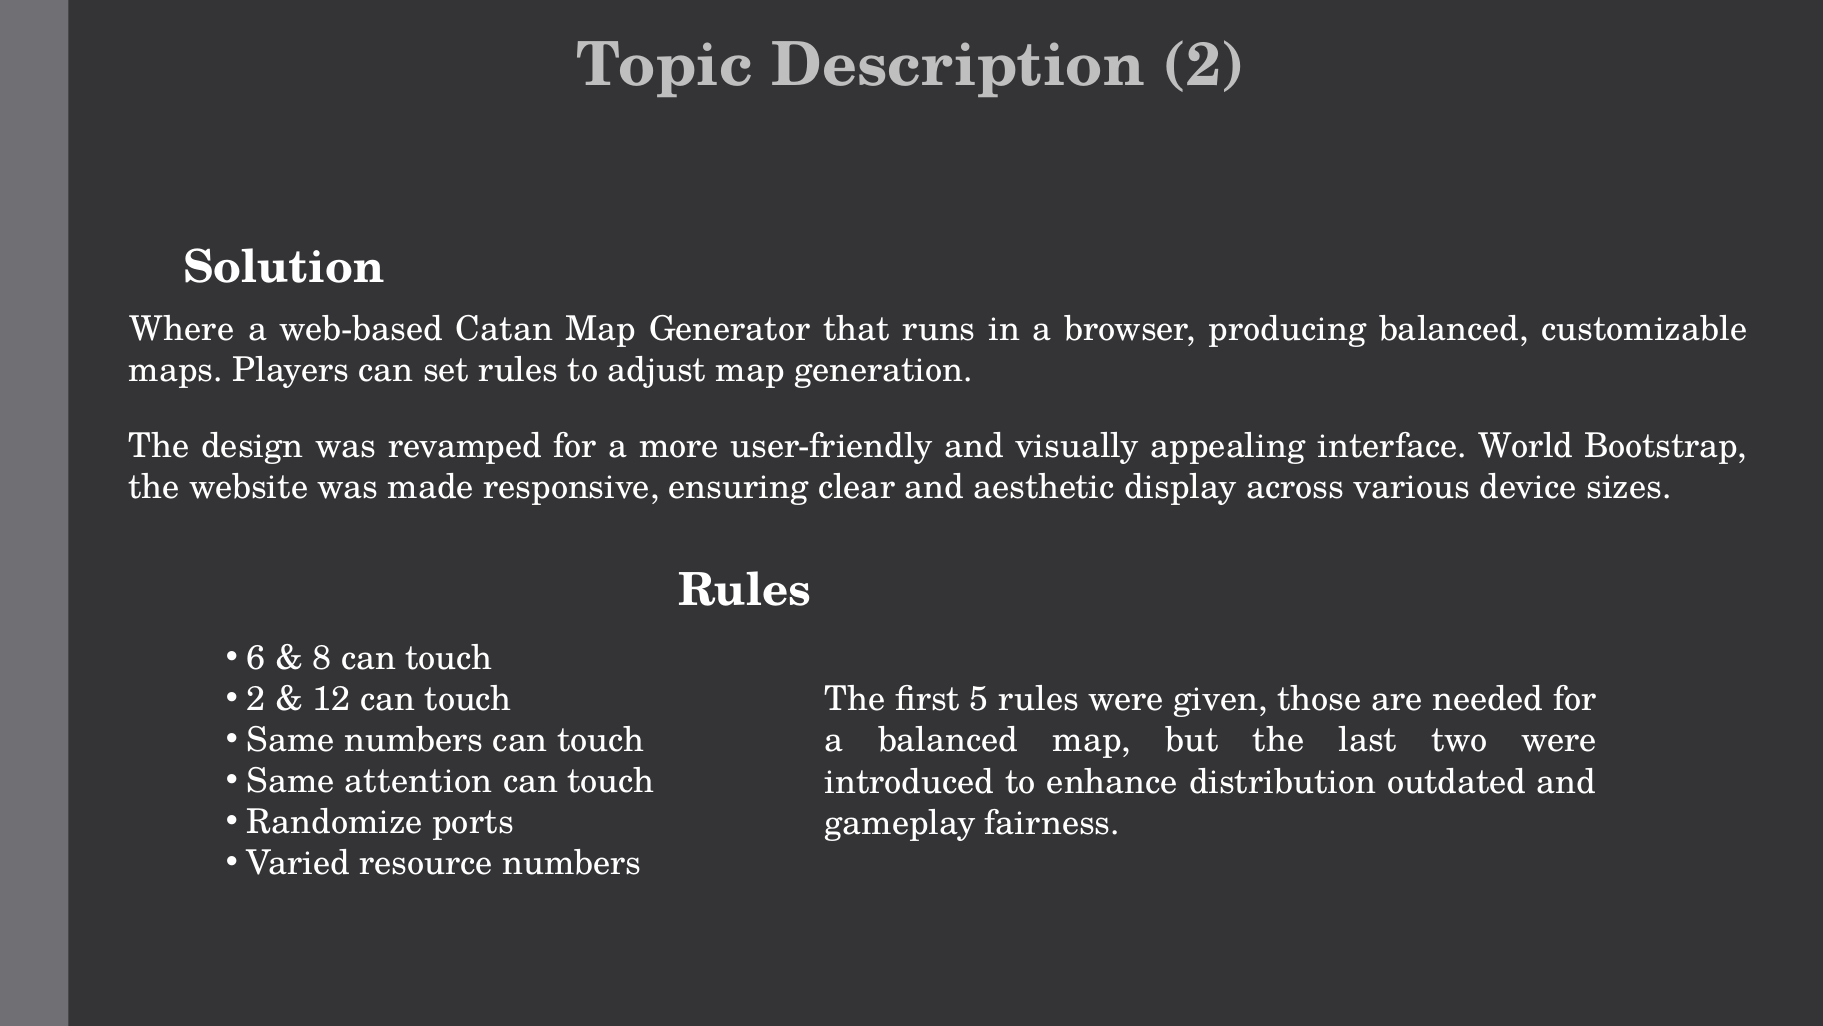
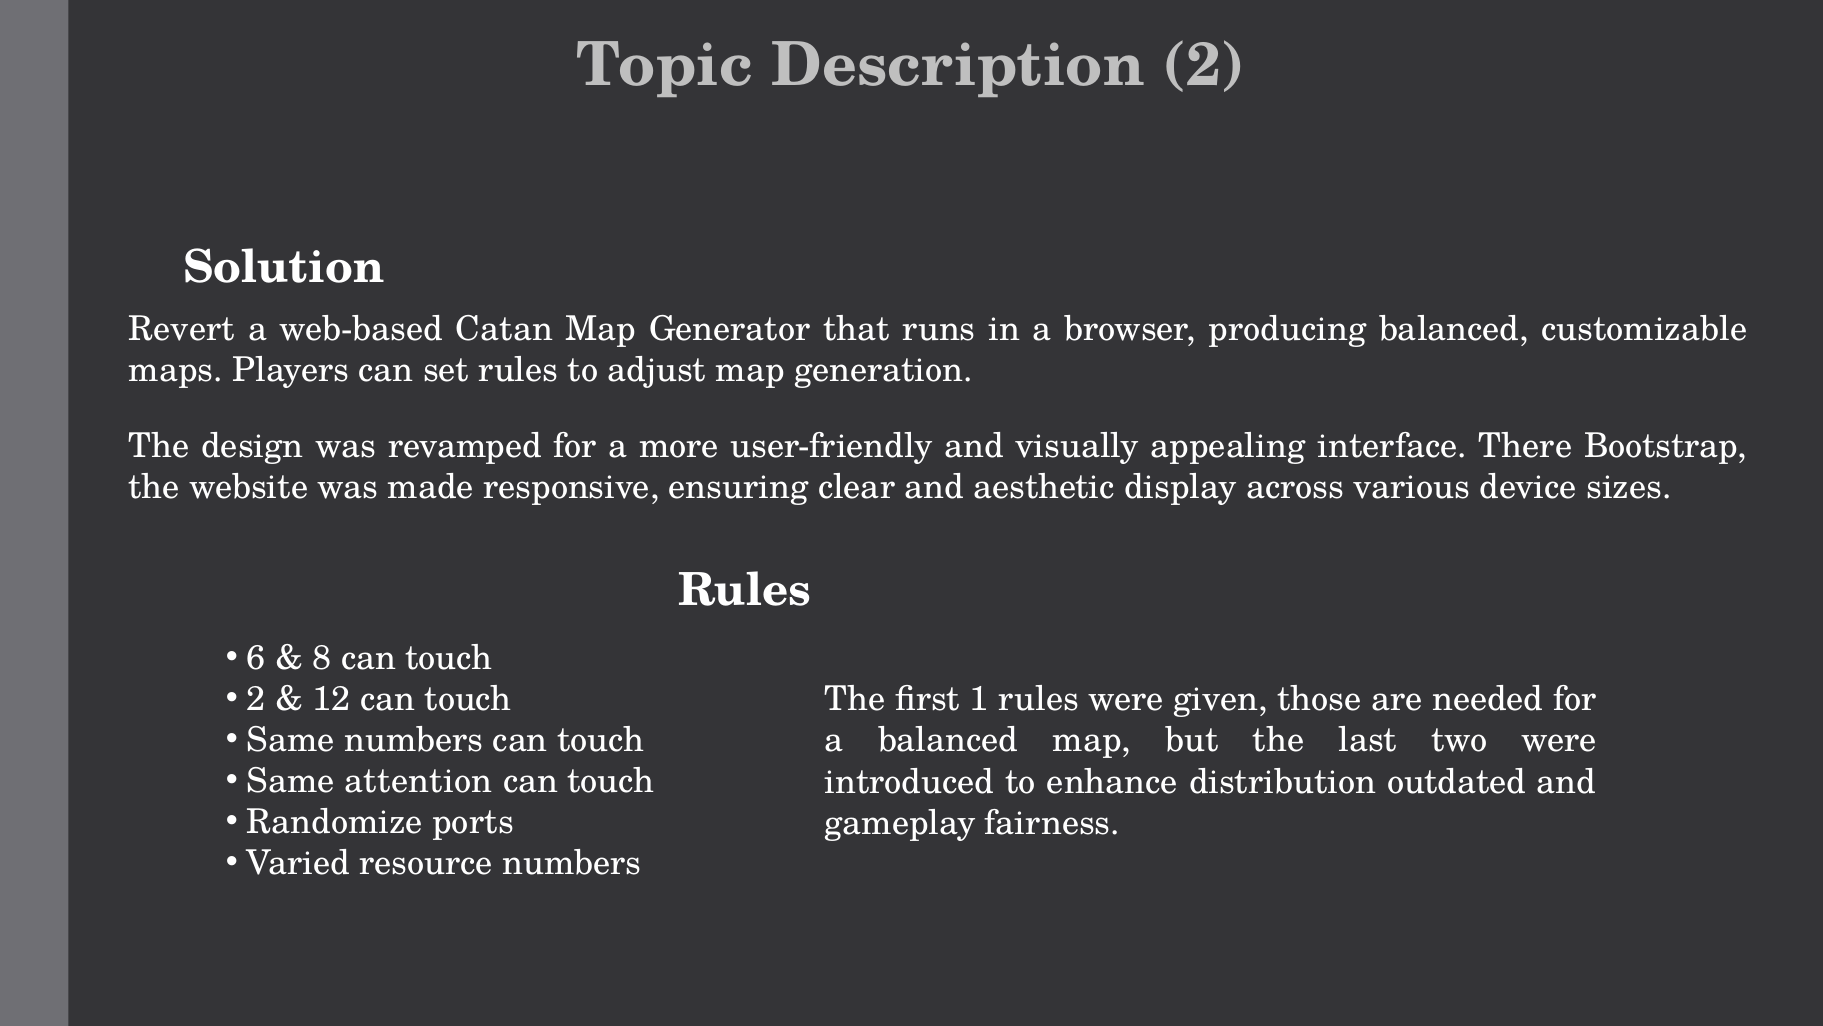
Where: Where -> Revert
World: World -> There
5: 5 -> 1
